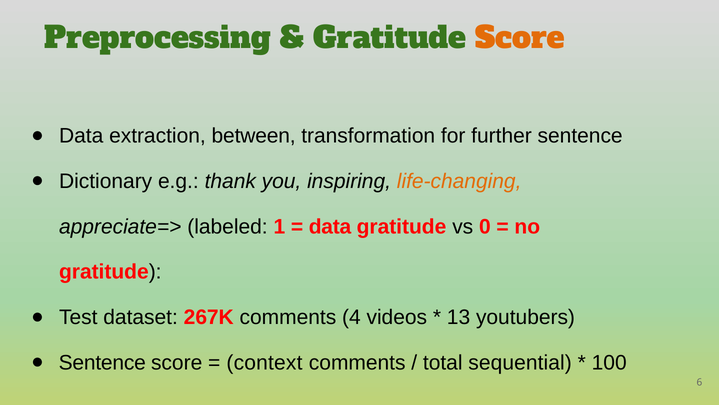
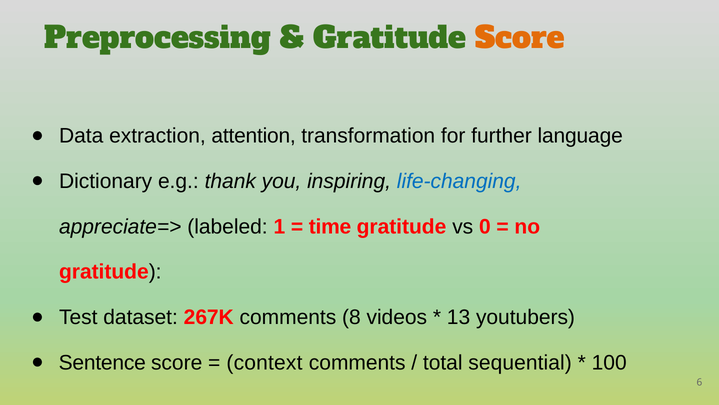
between: between -> attention
further sentence: sentence -> language
life-changing colour: orange -> blue
data at (330, 226): data -> time
4: 4 -> 8
